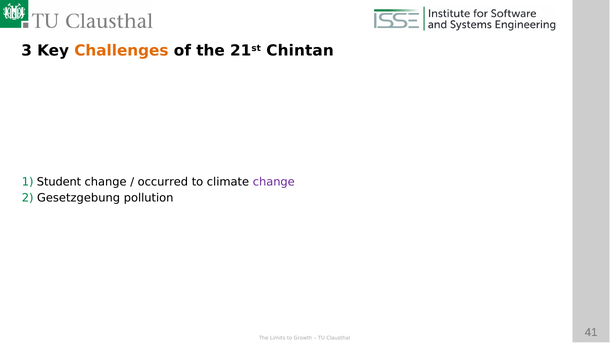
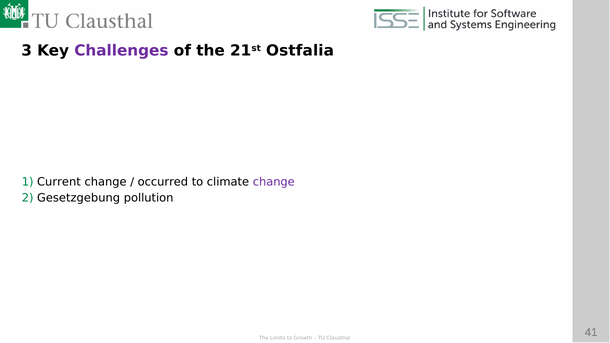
Challenges colour: orange -> purple
Chintan: Chintan -> Ostfalia
Student: Student -> Current
